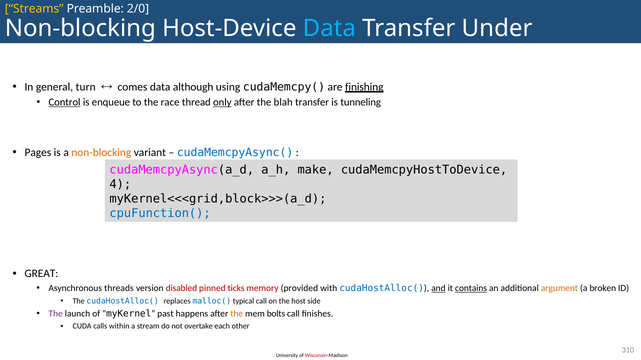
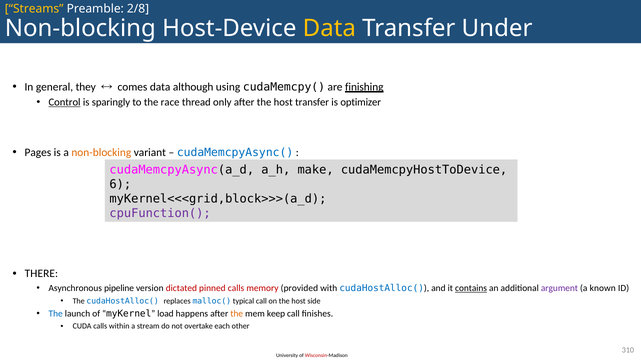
2/0: 2/0 -> 2/8
Data at (329, 28) colour: light blue -> yellow
turn: turn -> they
enqueue: enqueue -> sparingly
only underline: present -> none
after the blah: blah -> host
tunneling: tunneling -> optimizer
4: 4 -> 6
cpuFunction( colour: blue -> purple
GREAT: GREAT -> THERE
threads: threads -> pipeline
disabled: disabled -> dictated
pinned ticks: ticks -> calls
and underline: present -> none
argument colour: orange -> purple
broken: broken -> known
The at (56, 314) colour: purple -> blue
past: past -> load
bolts: bolts -> keep
